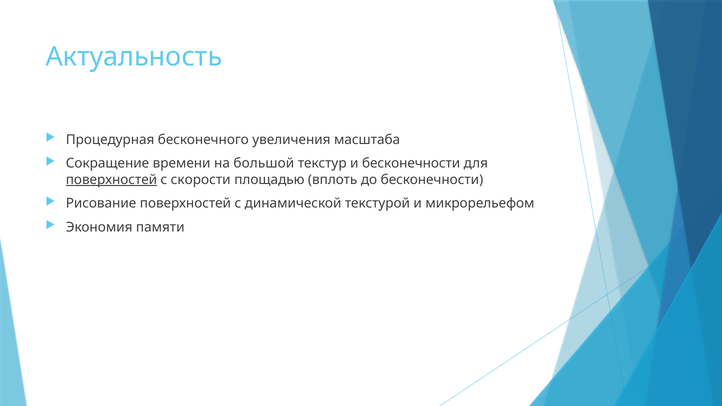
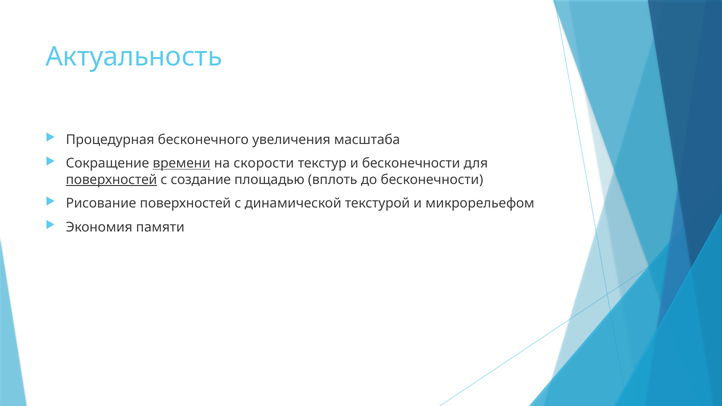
времени underline: none -> present
большой: большой -> скорости
скорости: скорости -> создание
